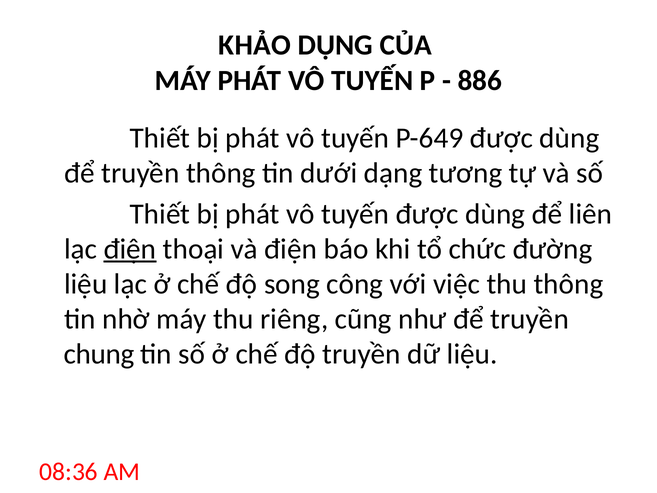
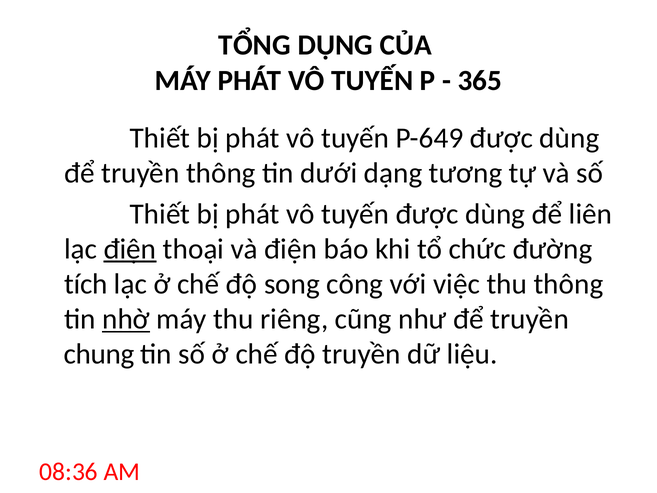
KHẢO: KHẢO -> TỔNG
886: 886 -> 365
liệu at (86, 284): liệu -> tích
nhờ underline: none -> present
